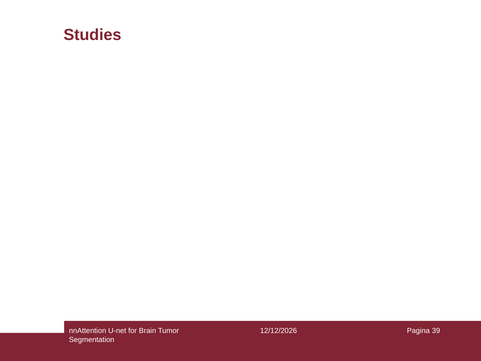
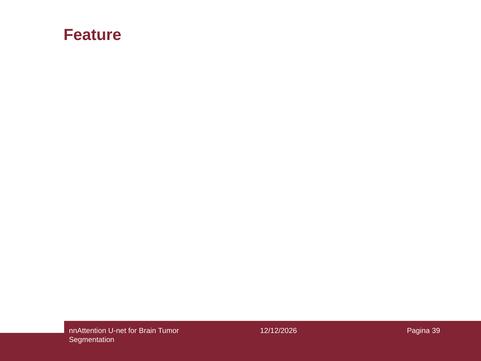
Studies: Studies -> Feature
